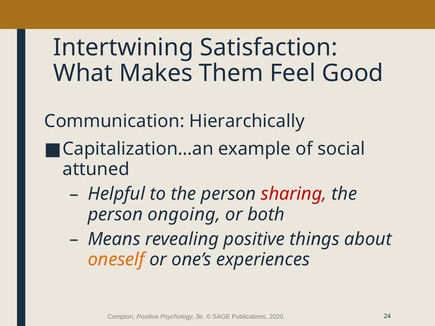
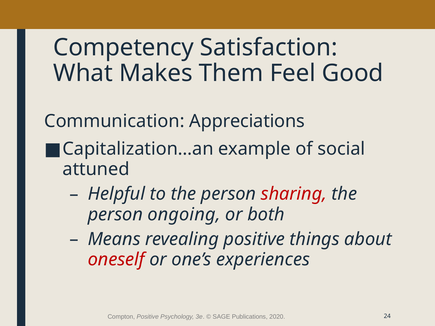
Intertwining: Intertwining -> Competency
Hierarchically: Hierarchically -> Appreciations
oneself colour: orange -> red
